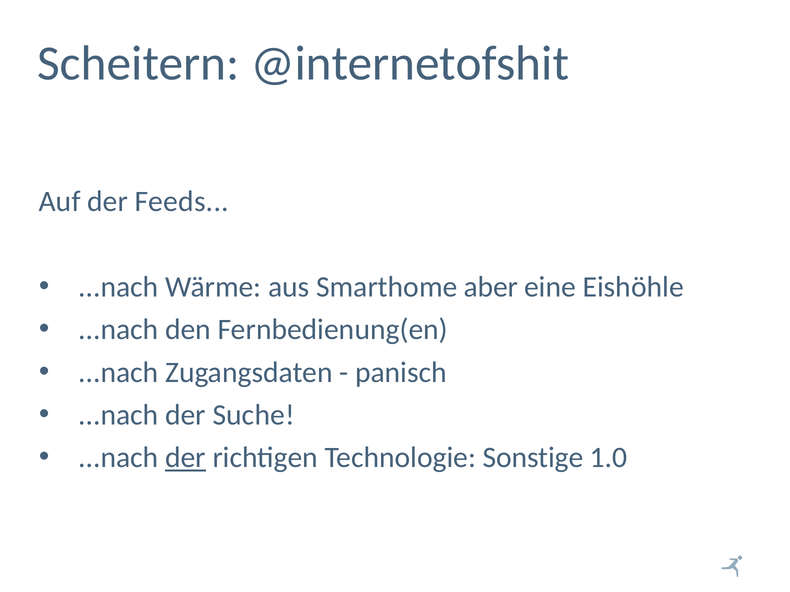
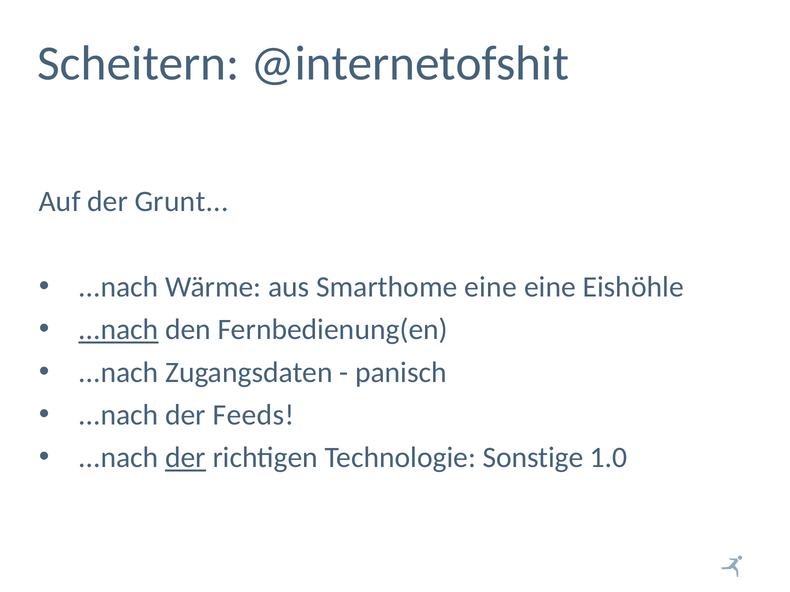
Feeds: Feeds -> Grunt
Smarthome aber: aber -> eine
...nach at (118, 330) underline: none -> present
Suche: Suche -> Feeds
